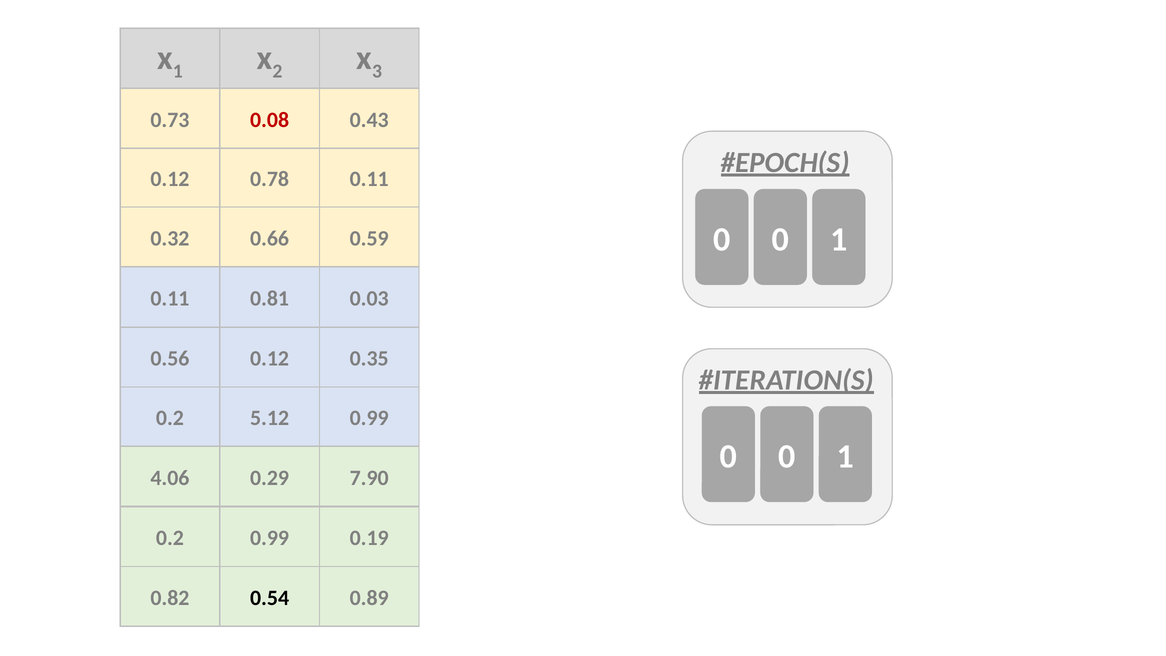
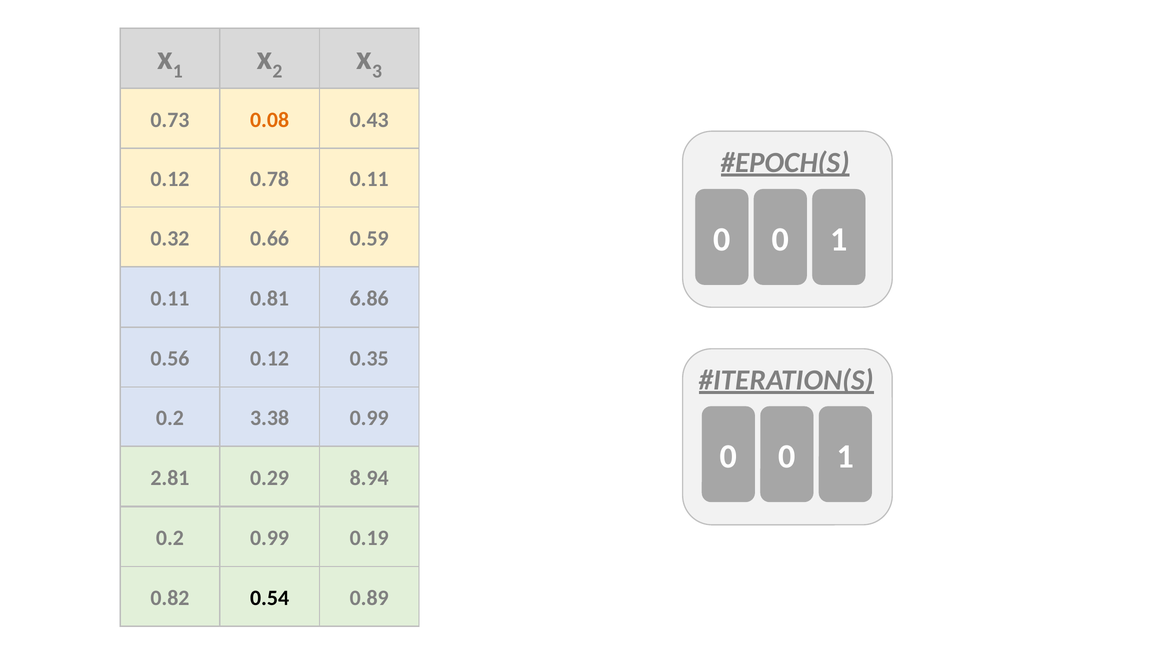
0.08 colour: red -> orange
0.03: 0.03 -> 6.86
5.12: 5.12 -> 3.38
4.06: 4.06 -> 2.81
7.90: 7.90 -> 8.94
